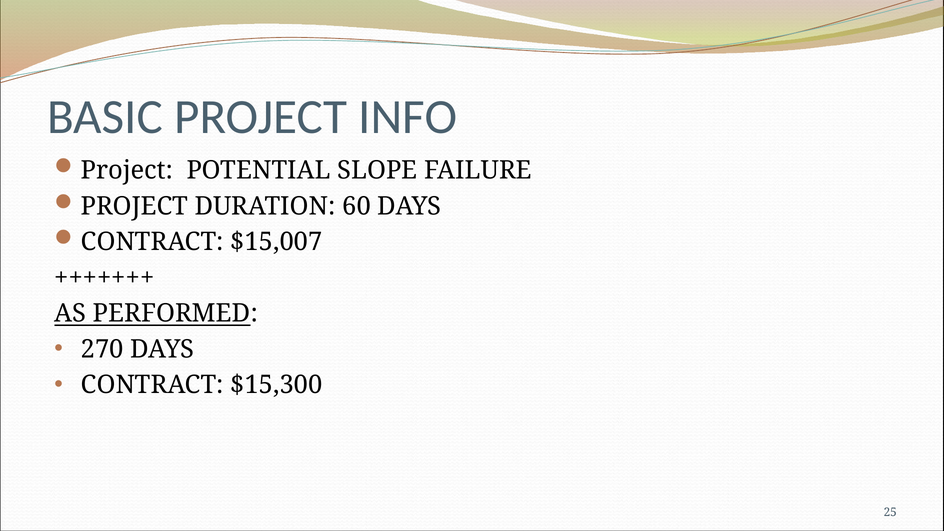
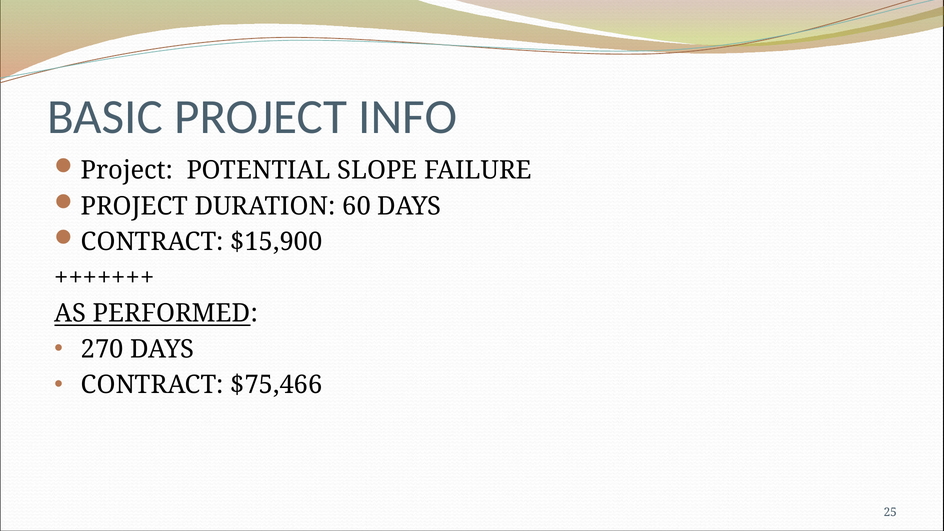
$15,007: $15,007 -> $15,900
$15,300: $15,300 -> $75,466
